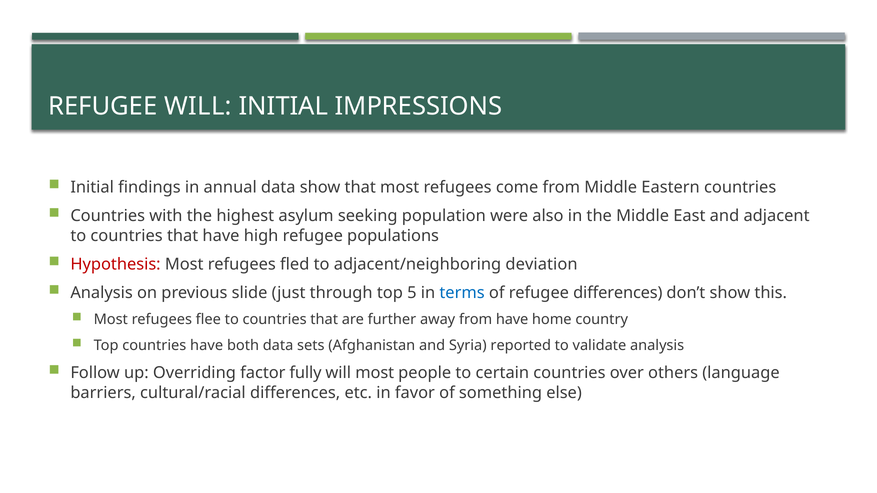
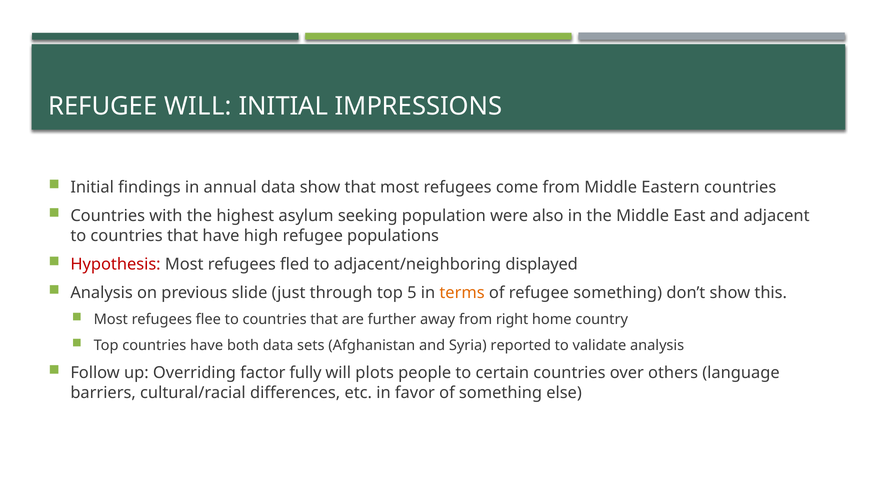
deviation: deviation -> displayed
terms colour: blue -> orange
refugee differences: differences -> something
from have: have -> right
will most: most -> plots
